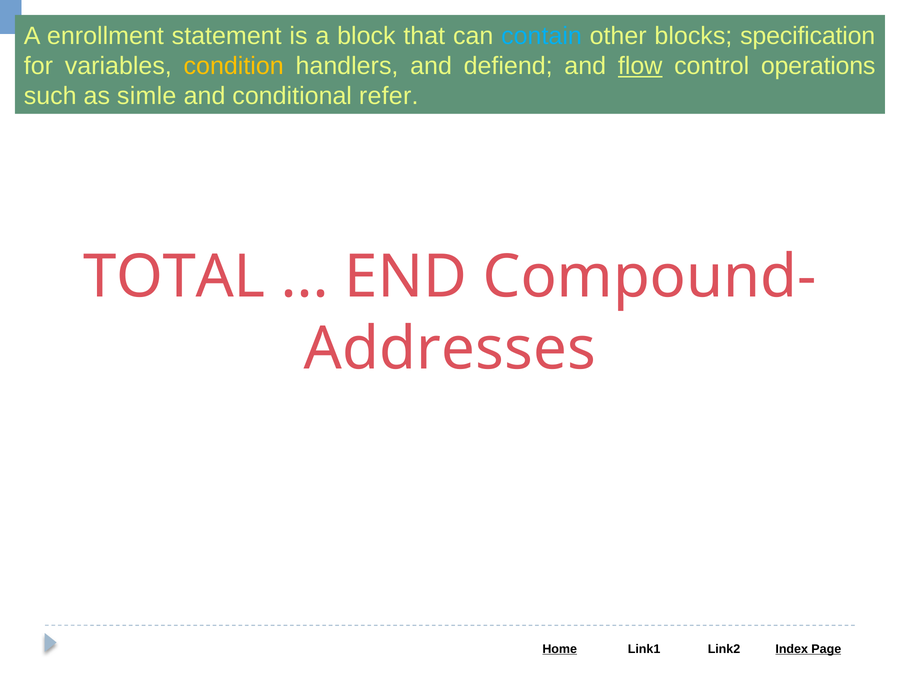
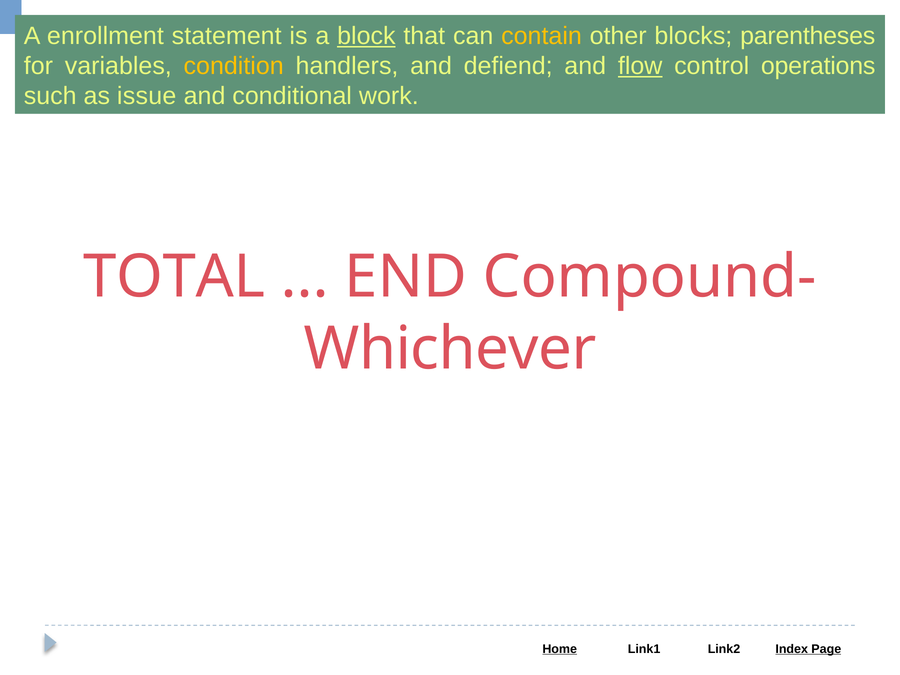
block underline: none -> present
contain colour: light blue -> yellow
specification: specification -> parentheses
simle: simle -> issue
refer: refer -> work
Addresses: Addresses -> Whichever
